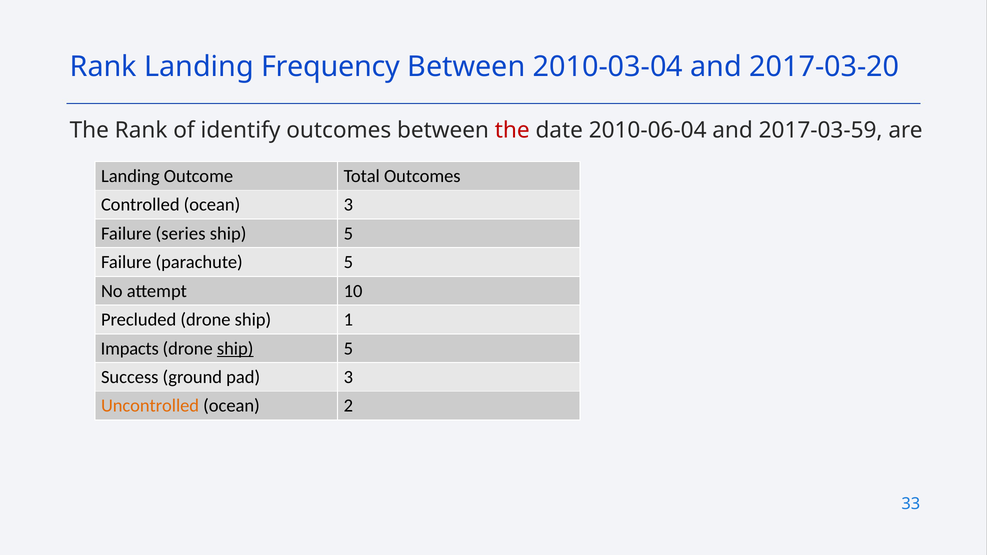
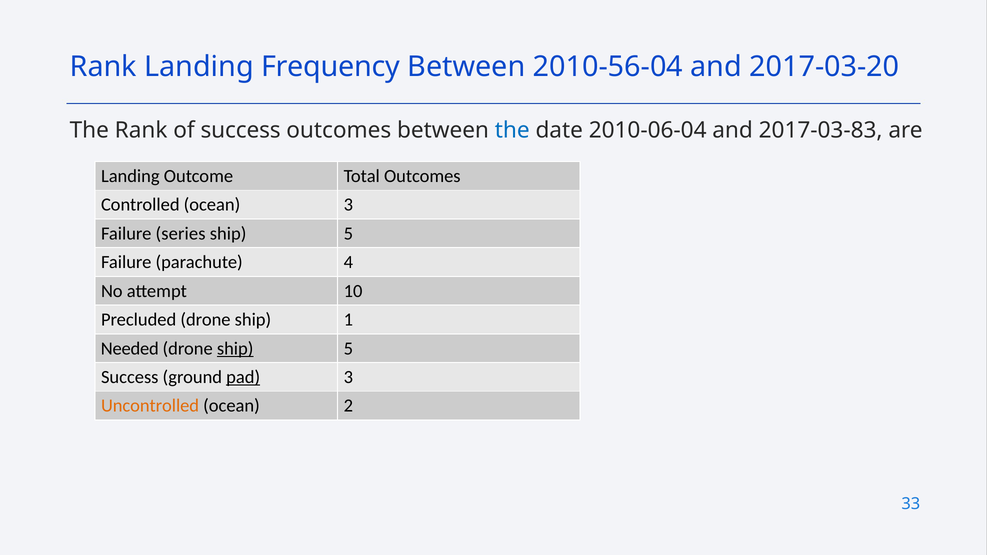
2010-03-04: 2010-03-04 -> 2010-56-04
of identify: identify -> success
the at (512, 131) colour: red -> blue
2017-03-59: 2017-03-59 -> 2017-03-83
parachute 5: 5 -> 4
Impacts: Impacts -> Needed
pad underline: none -> present
